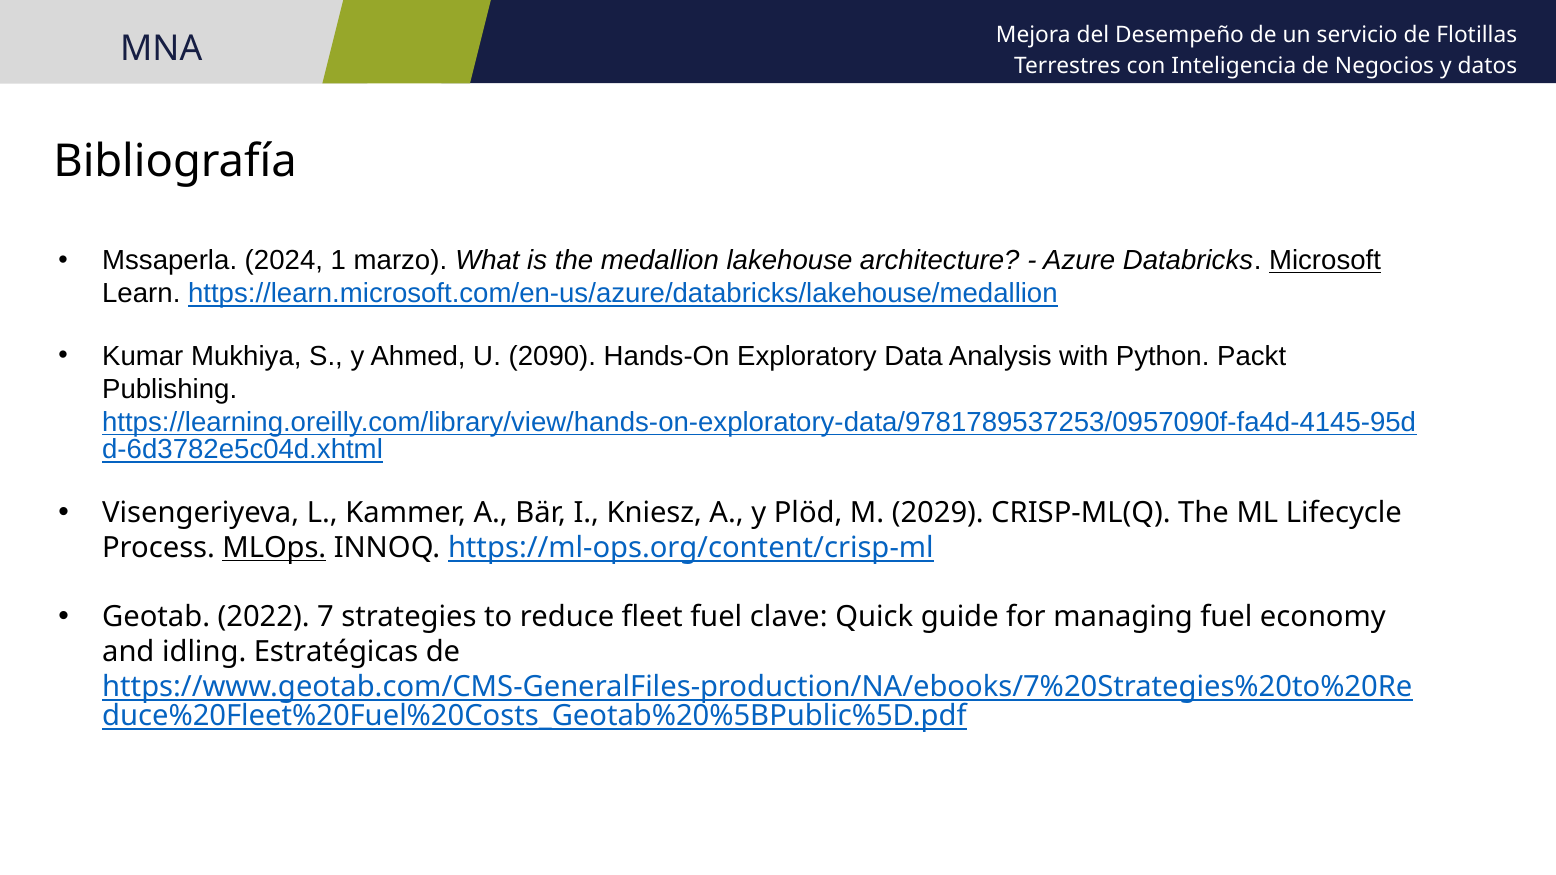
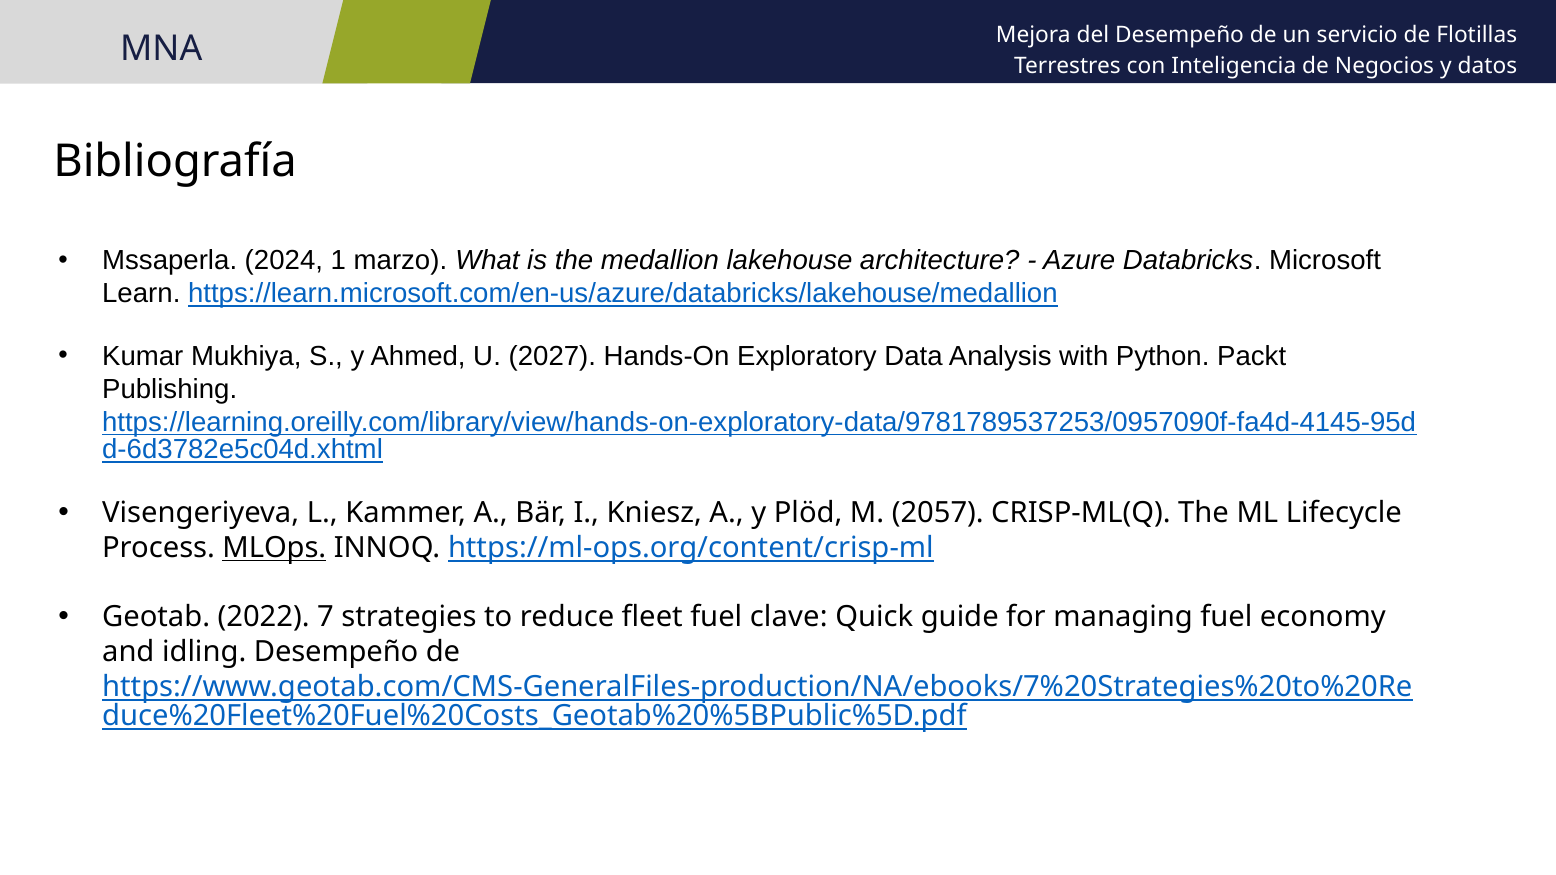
Microsoft underline: present -> none
2090: 2090 -> 2027
2029: 2029 -> 2057
idling Estratégicas: Estratégicas -> Desempeño
